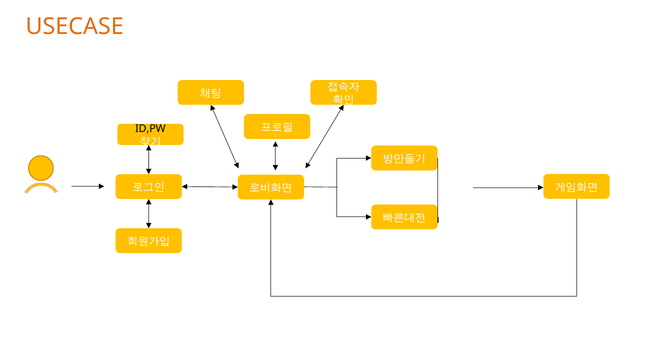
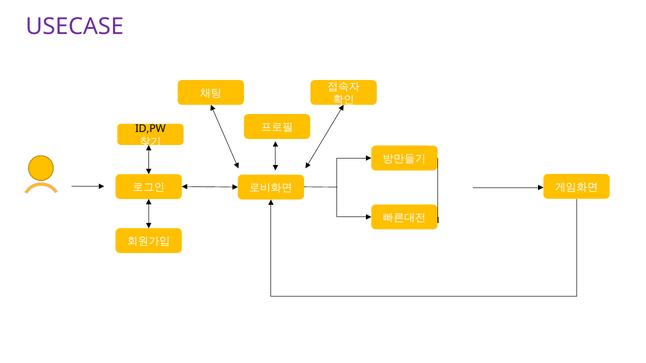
USECASE colour: orange -> purple
